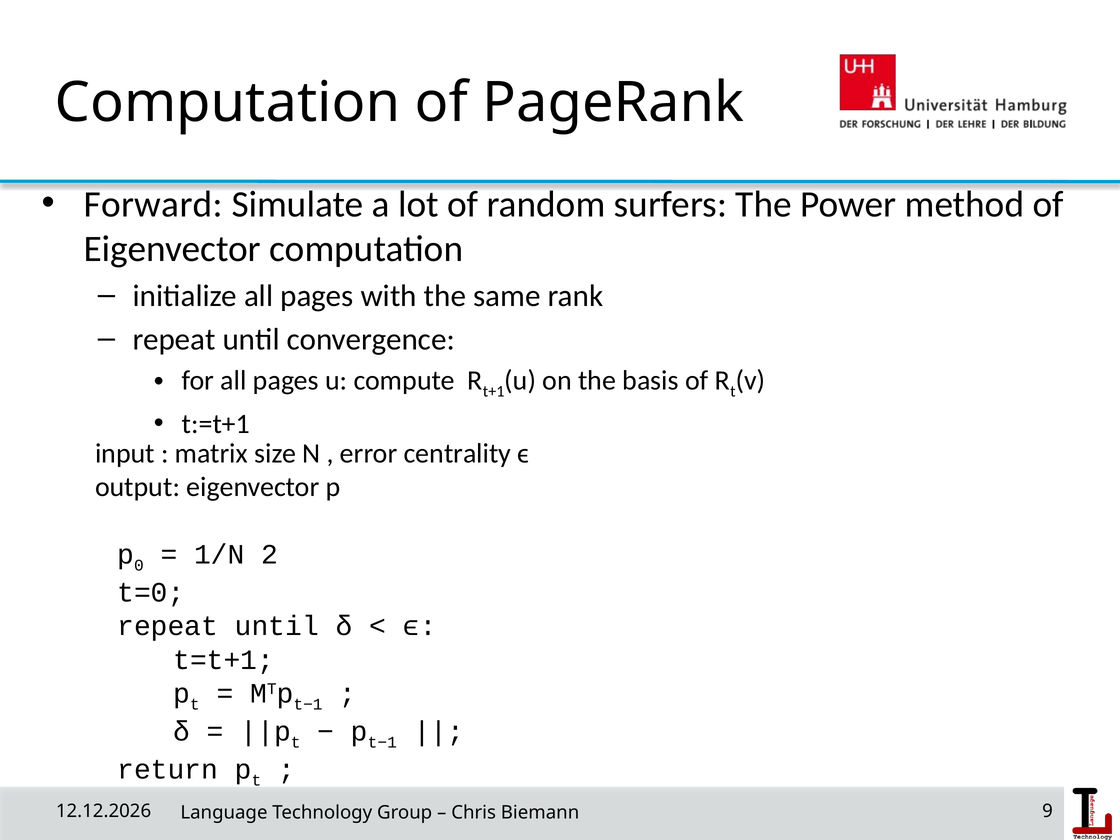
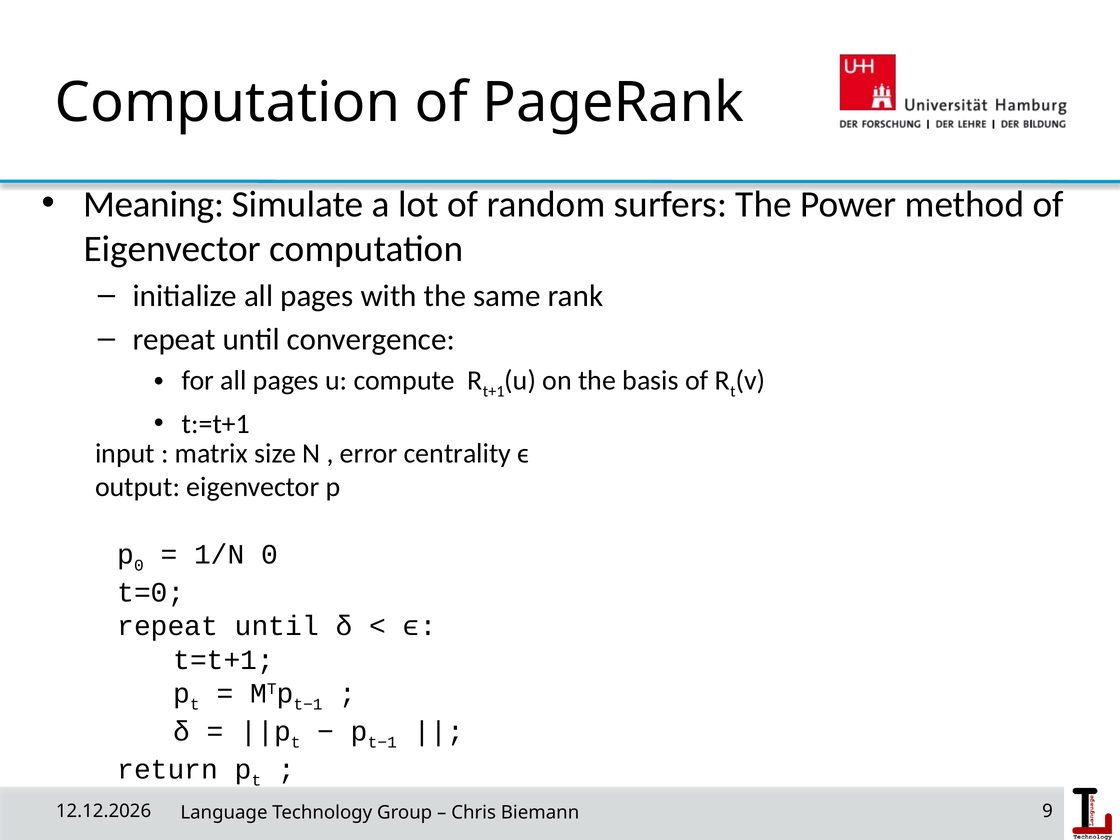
Forward: Forward -> Meaning
1/N 2: 2 -> 0
